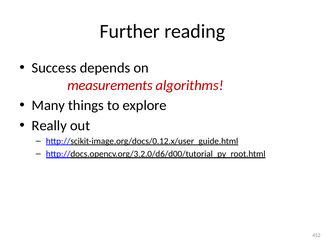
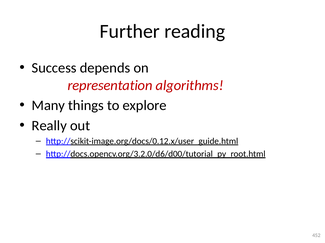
measurements: measurements -> representation
